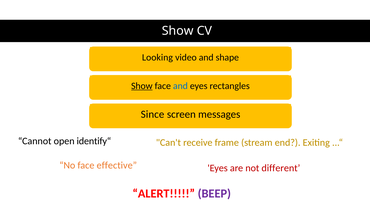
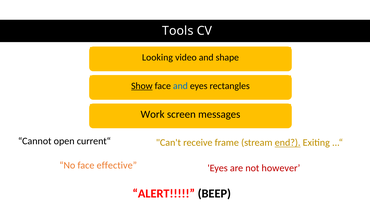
Show at (178, 31): Show -> Tools
Since: Since -> Work
identify“: identify“ -> current“
end underline: none -> present
different: different -> however
BEEP colour: purple -> black
